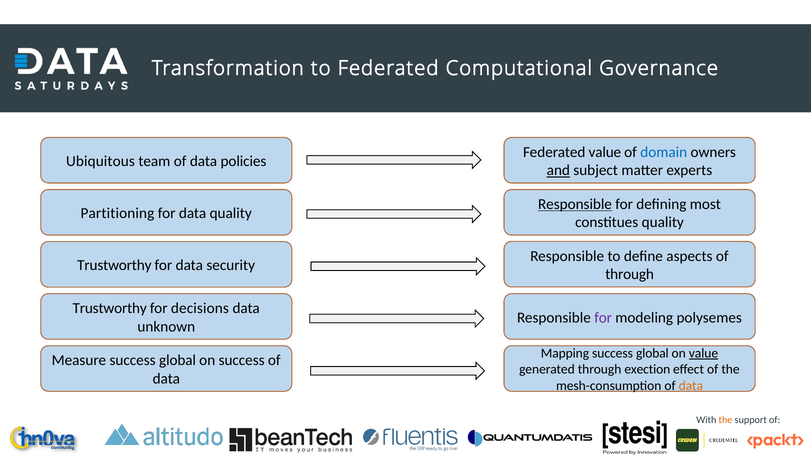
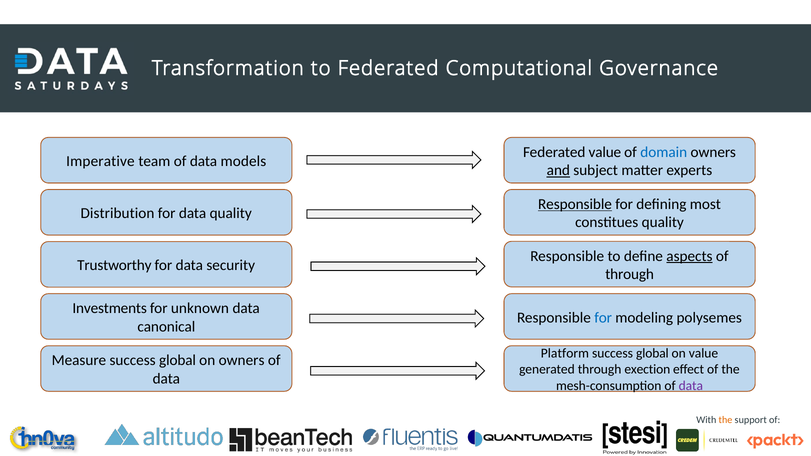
Ubiquitous: Ubiquitous -> Imperative
policies: policies -> models
Partitioning: Partitioning -> Distribution
aspects underline: none -> present
Trustworthy at (110, 309): Trustworthy -> Investments
decisions: decisions -> unknown
for at (603, 318) colour: purple -> blue
unknown: unknown -> canonical
Mapping: Mapping -> Platform
value at (703, 353) underline: present -> none
on success: success -> owners
data at (691, 386) colour: orange -> purple
